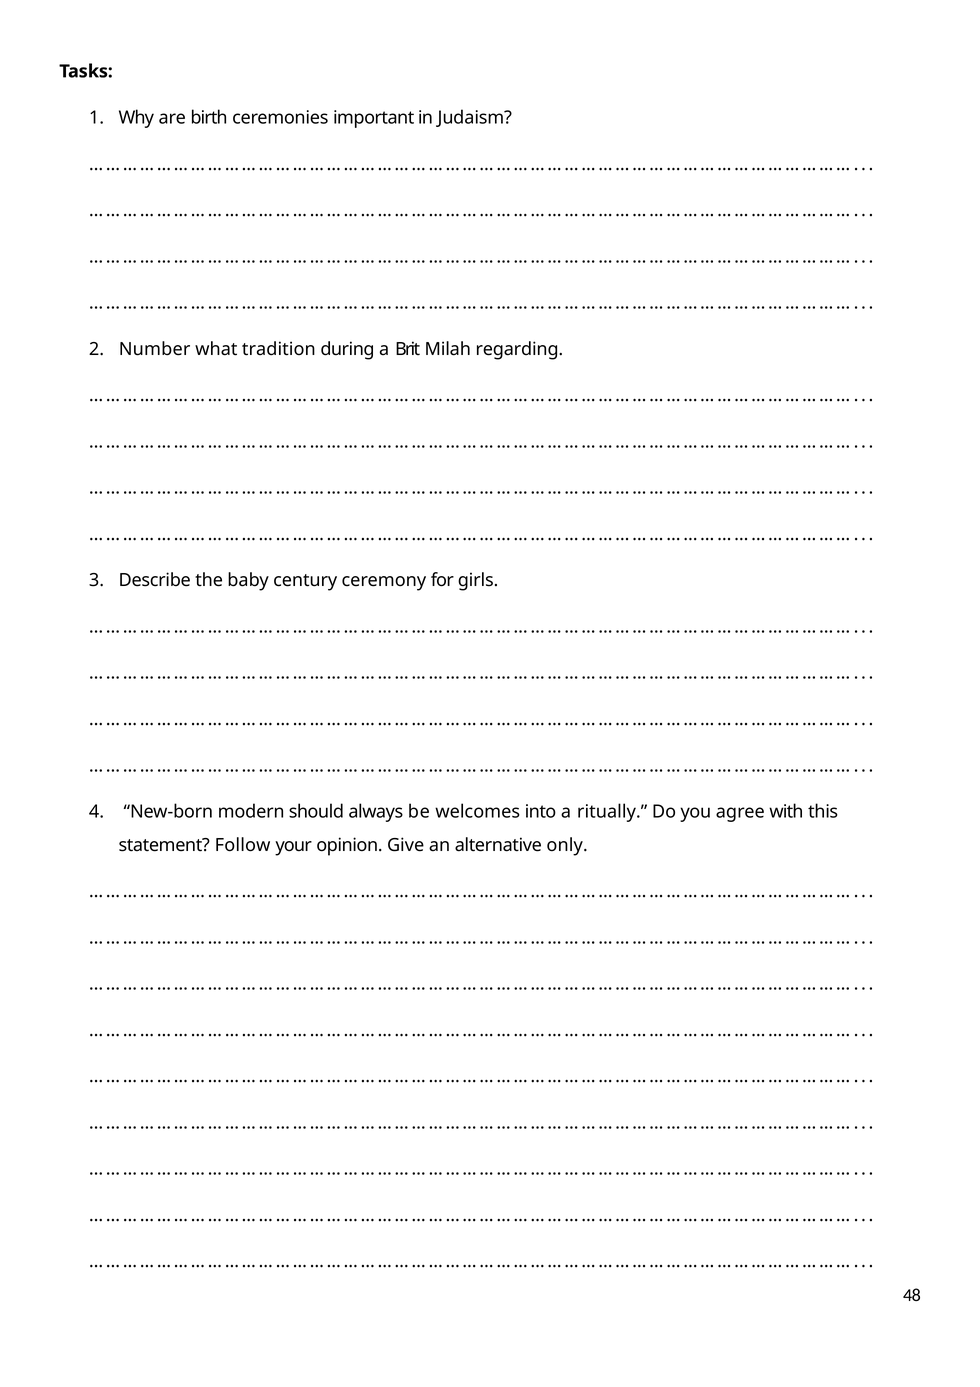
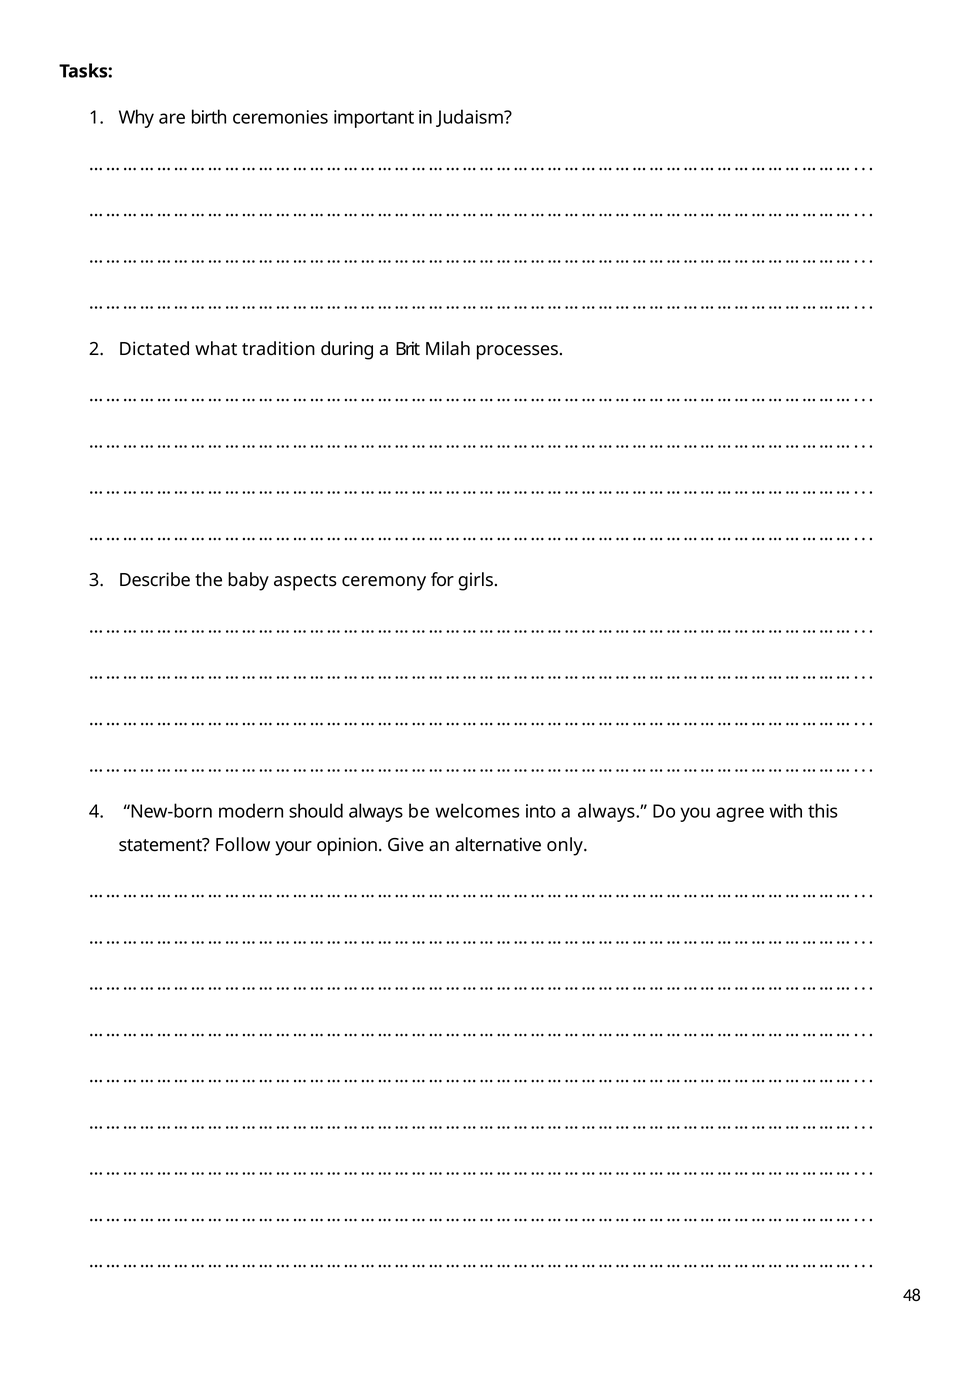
Number: Number -> Dictated
regarding: regarding -> processes
century: century -> aspects
a ritually: ritually -> always
